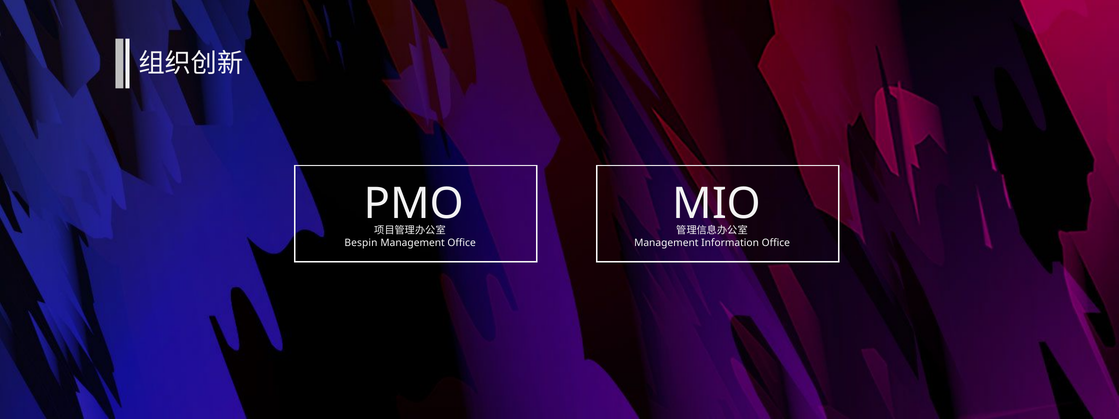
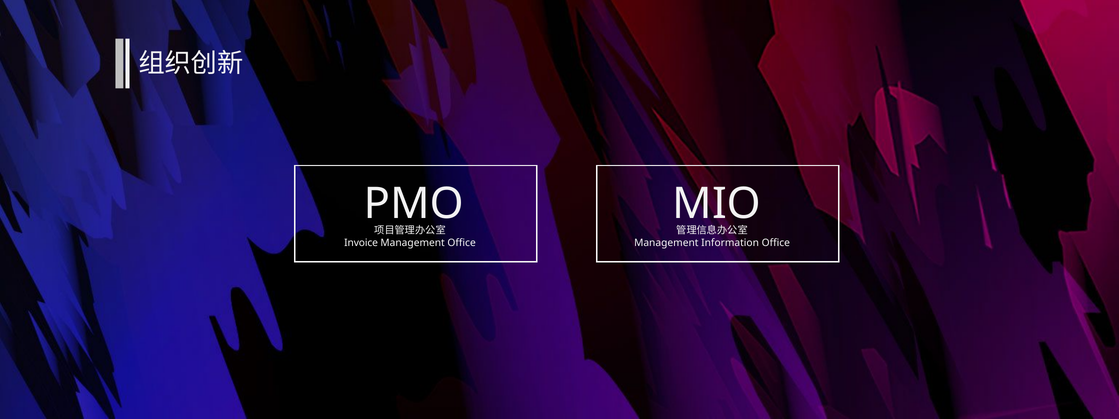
Bespin: Bespin -> Invoice
